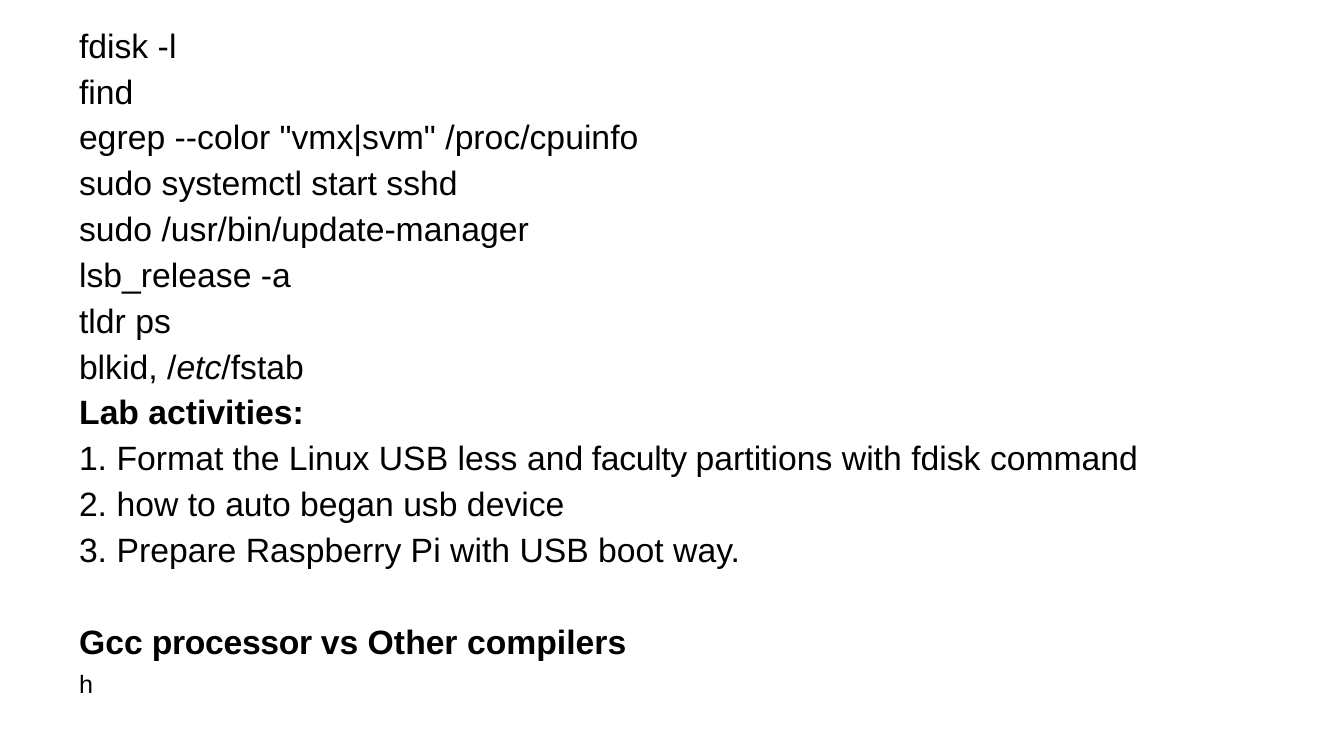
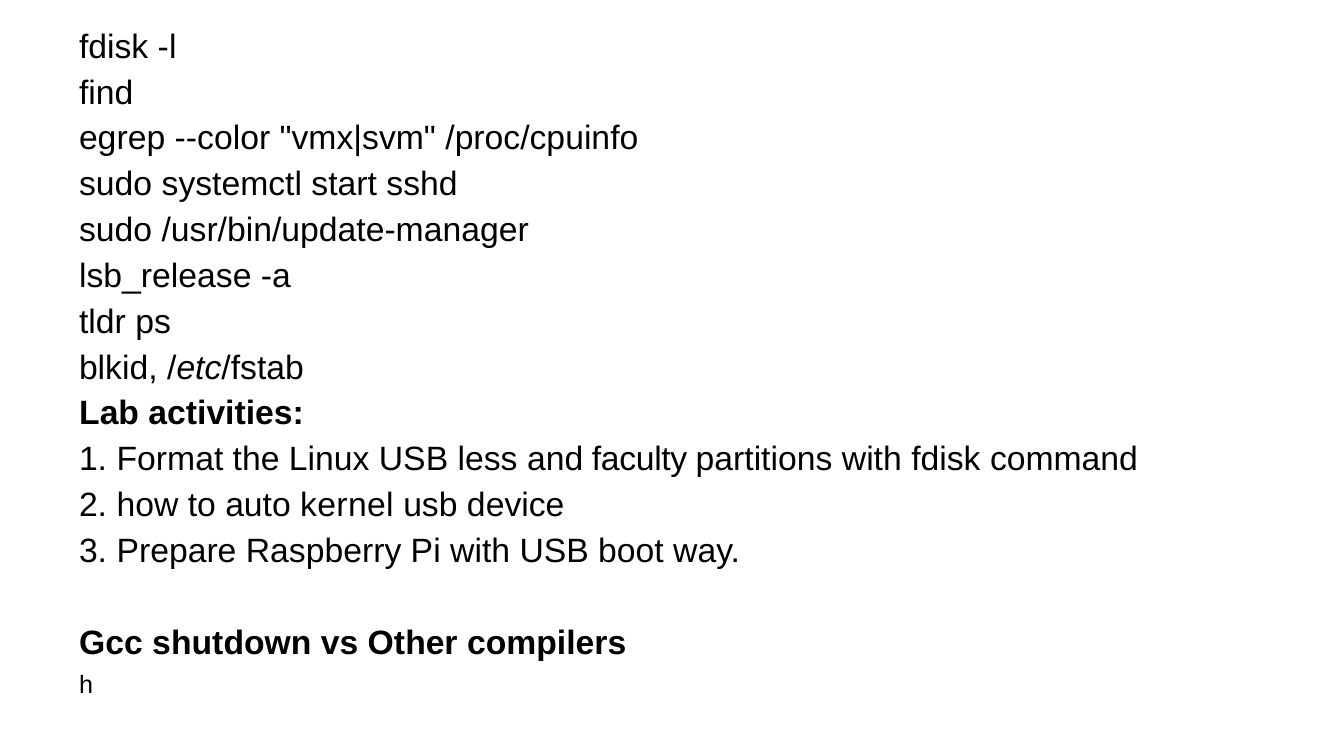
began: began -> kernel
processor: processor -> shutdown
